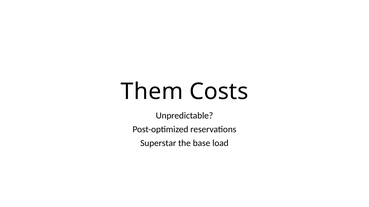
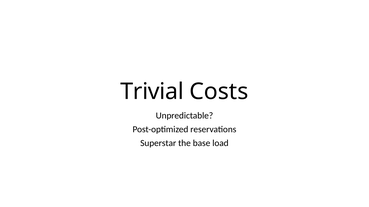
Them: Them -> Trivial
